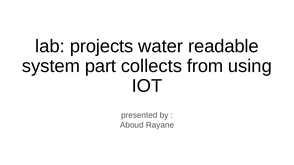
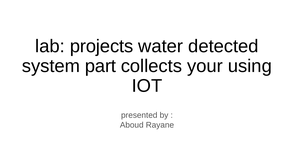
readable: readable -> detected
from: from -> your
